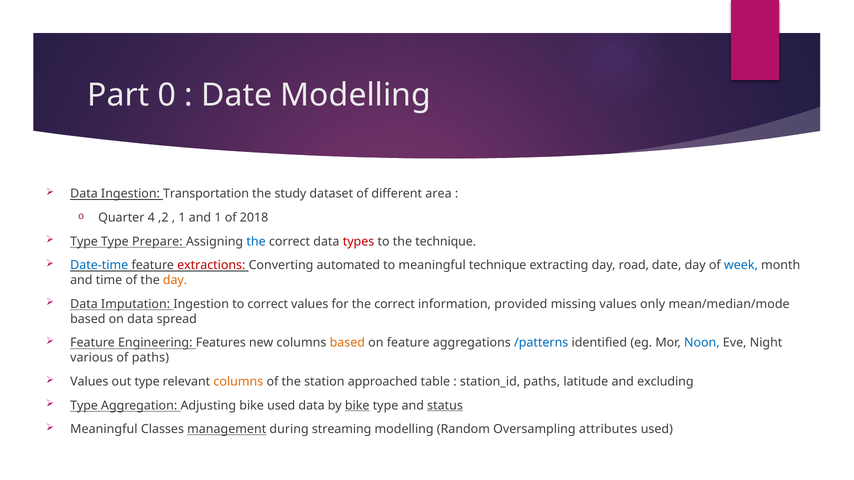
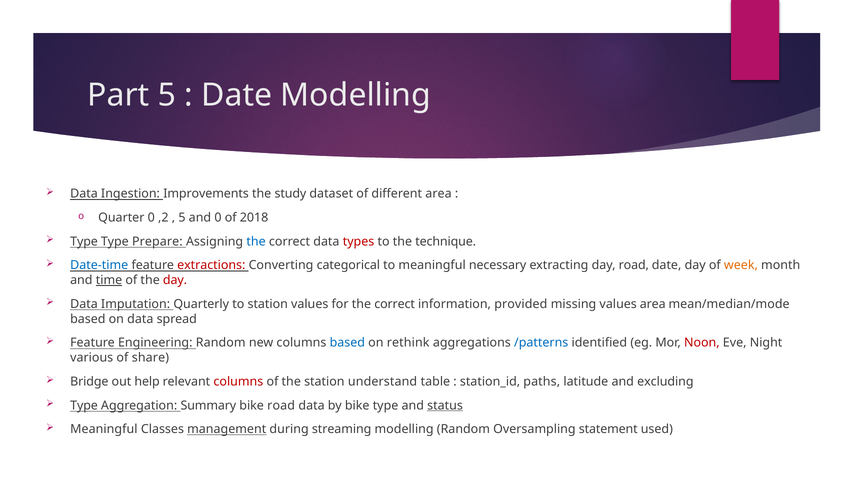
Part 0: 0 -> 5
Transportation: Transportation -> Improvements
Quarter 4: 4 -> 0
1 at (182, 218): 1 -> 5
and 1: 1 -> 0
automated: automated -> categorical
meaningful technique: technique -> necessary
week colour: blue -> orange
time underline: none -> present
day at (175, 280) colour: orange -> red
Imputation Ingestion: Ingestion -> Quarterly
to correct: correct -> station
values only: only -> area
Engineering Features: Features -> Random
based at (347, 343) colour: orange -> blue
on feature: feature -> rethink
Noon colour: blue -> red
of paths: paths -> share
Values at (89, 382): Values -> Bridge
out type: type -> help
columns at (238, 382) colour: orange -> red
approached: approached -> understand
Adjusting: Adjusting -> Summary
bike used: used -> road
bike at (357, 406) underline: present -> none
attributes: attributes -> statement
